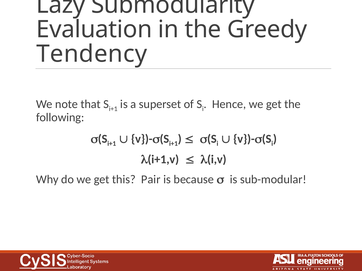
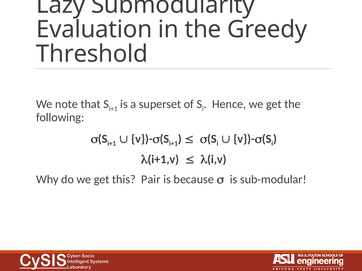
Tendency: Tendency -> Threshold
